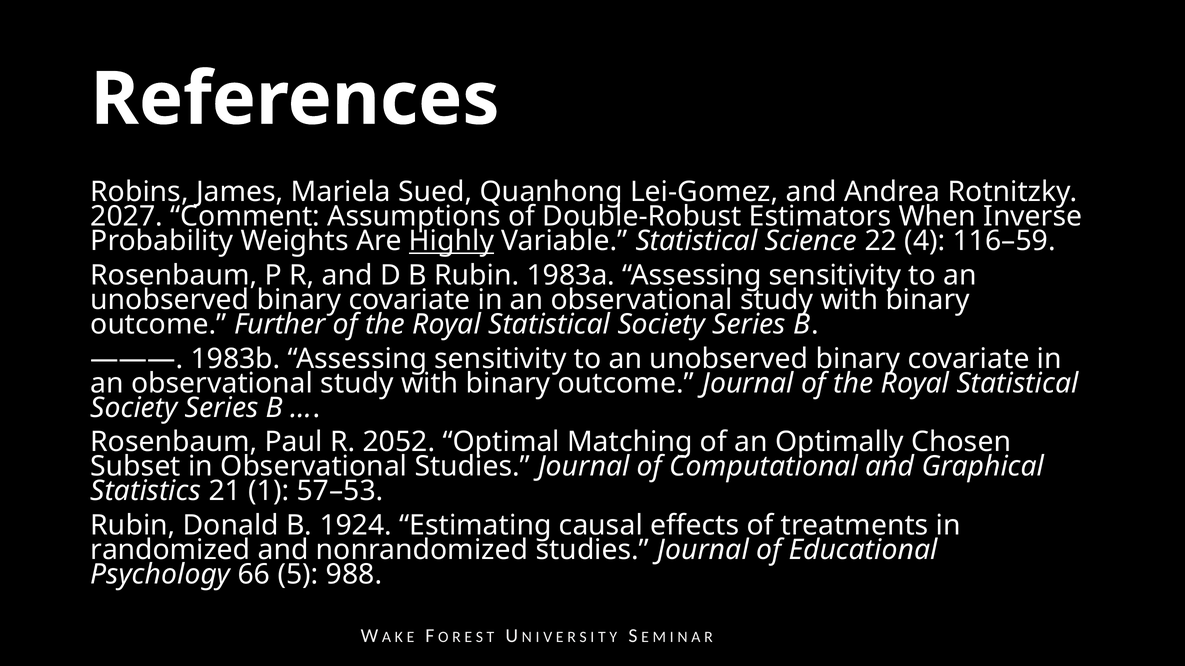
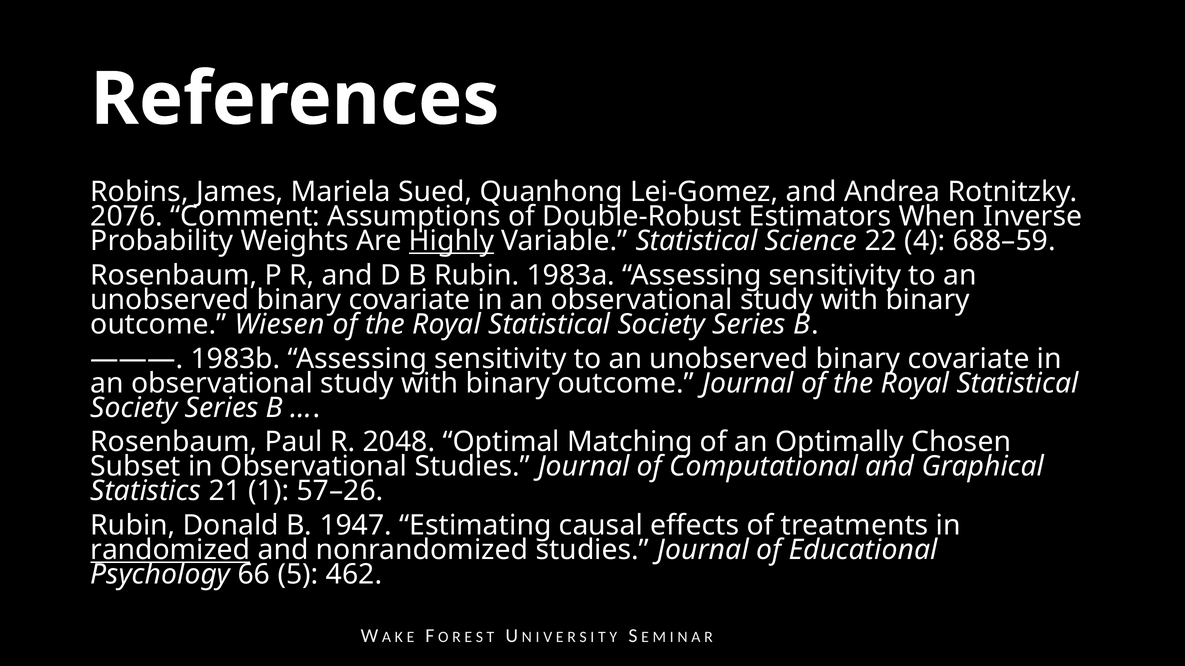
2027: 2027 -> 2076
116–59: 116–59 -> 688–59
Further: Further -> Wiesen
2052: 2052 -> 2048
57–53: 57–53 -> 57–26
1924: 1924 -> 1947
randomized underline: none -> present
988: 988 -> 462
